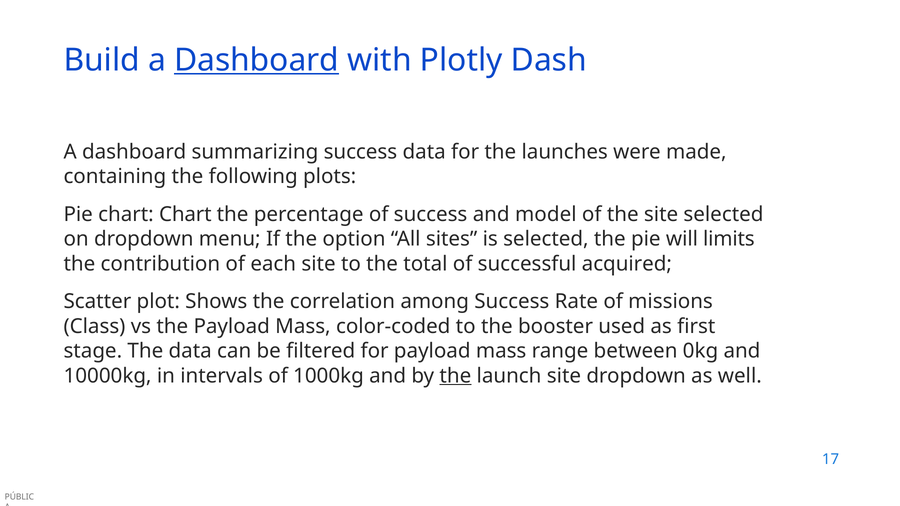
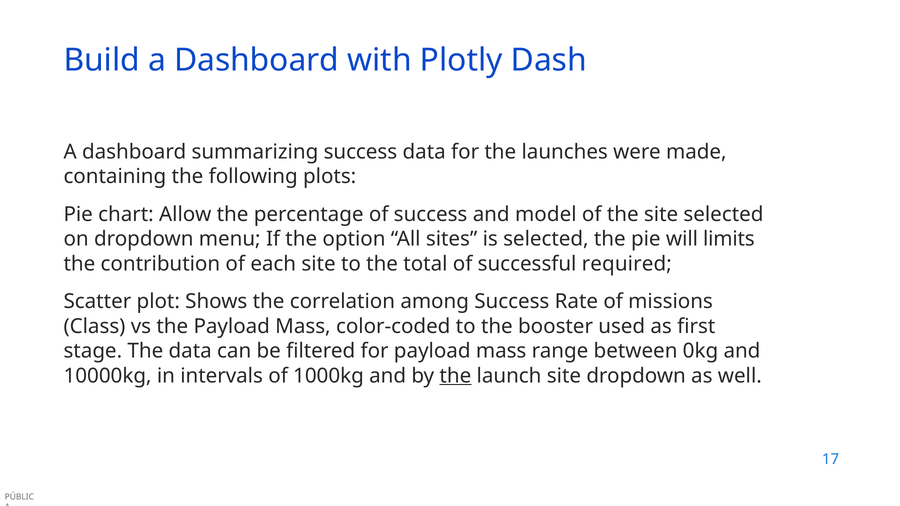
Dashboard at (257, 60) underline: present -> none
chart Chart: Chart -> Allow
acquired: acquired -> required
